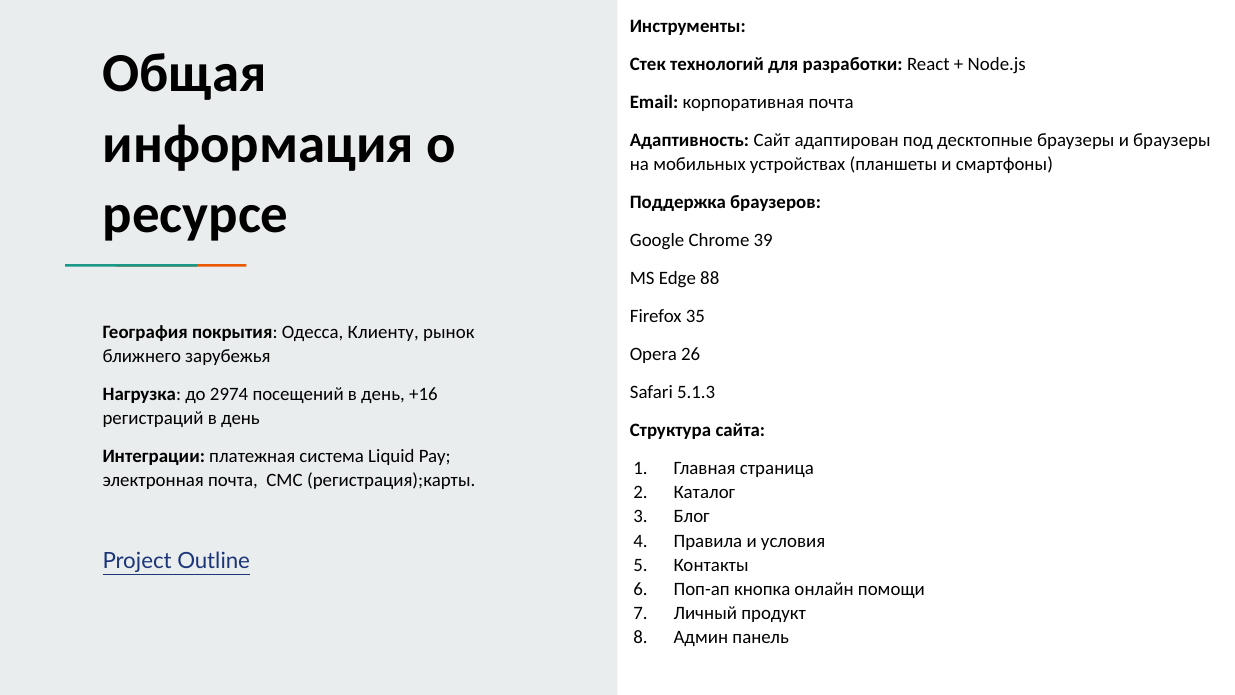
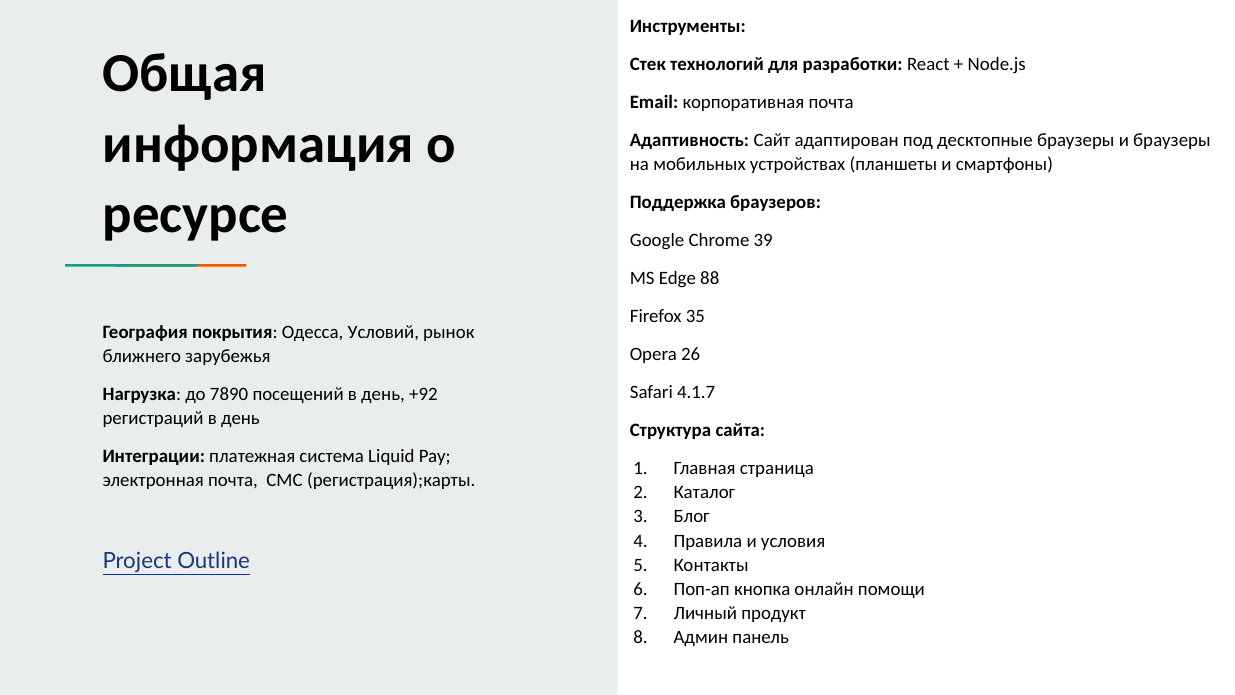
Клиенту: Клиенту -> Условий
5.1.3: 5.1.3 -> 4.1.7
2974: 2974 -> 7890
+16: +16 -> +92
